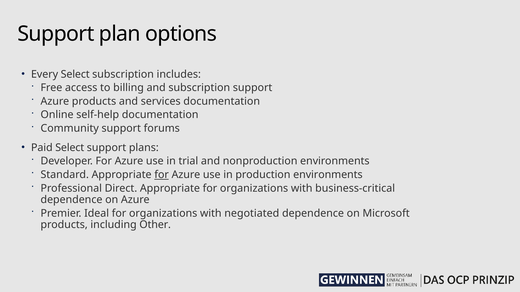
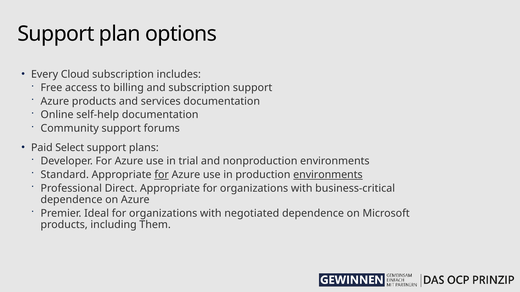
Every Select: Select -> Cloud
environments at (328, 175) underline: none -> present
Other: Other -> Them
